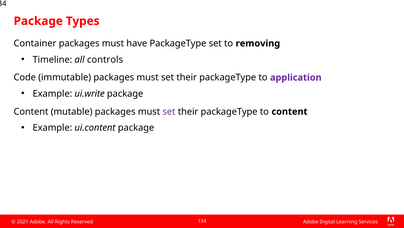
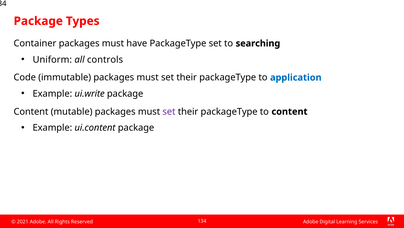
removing: removing -> searching
Timeline: Timeline -> Uniform
application colour: purple -> blue
